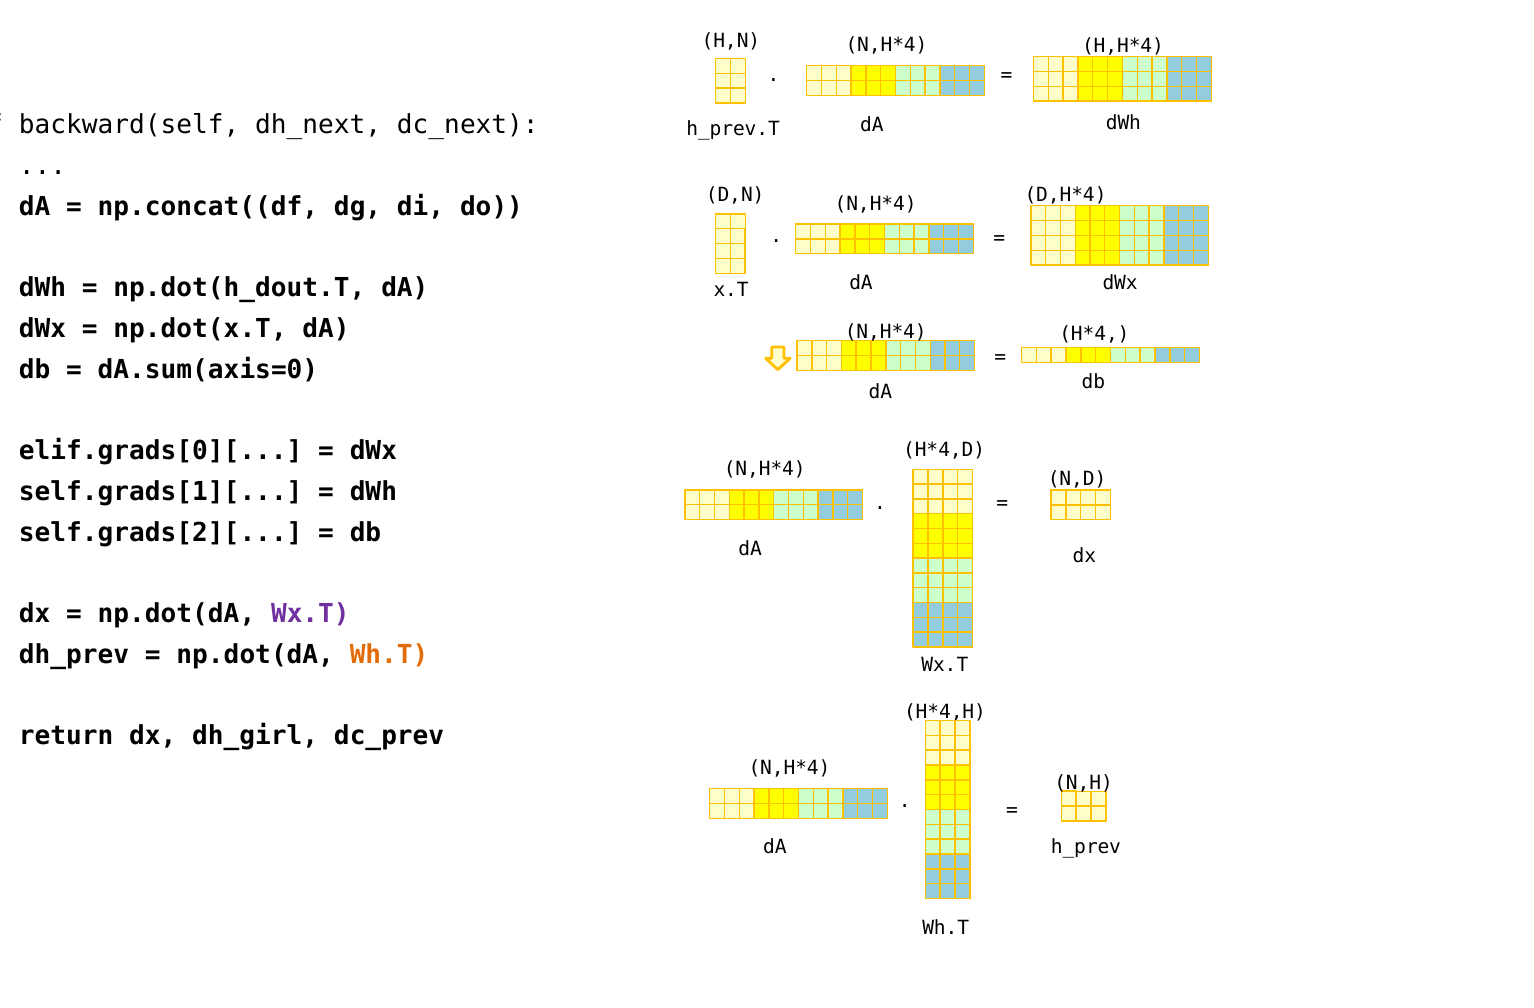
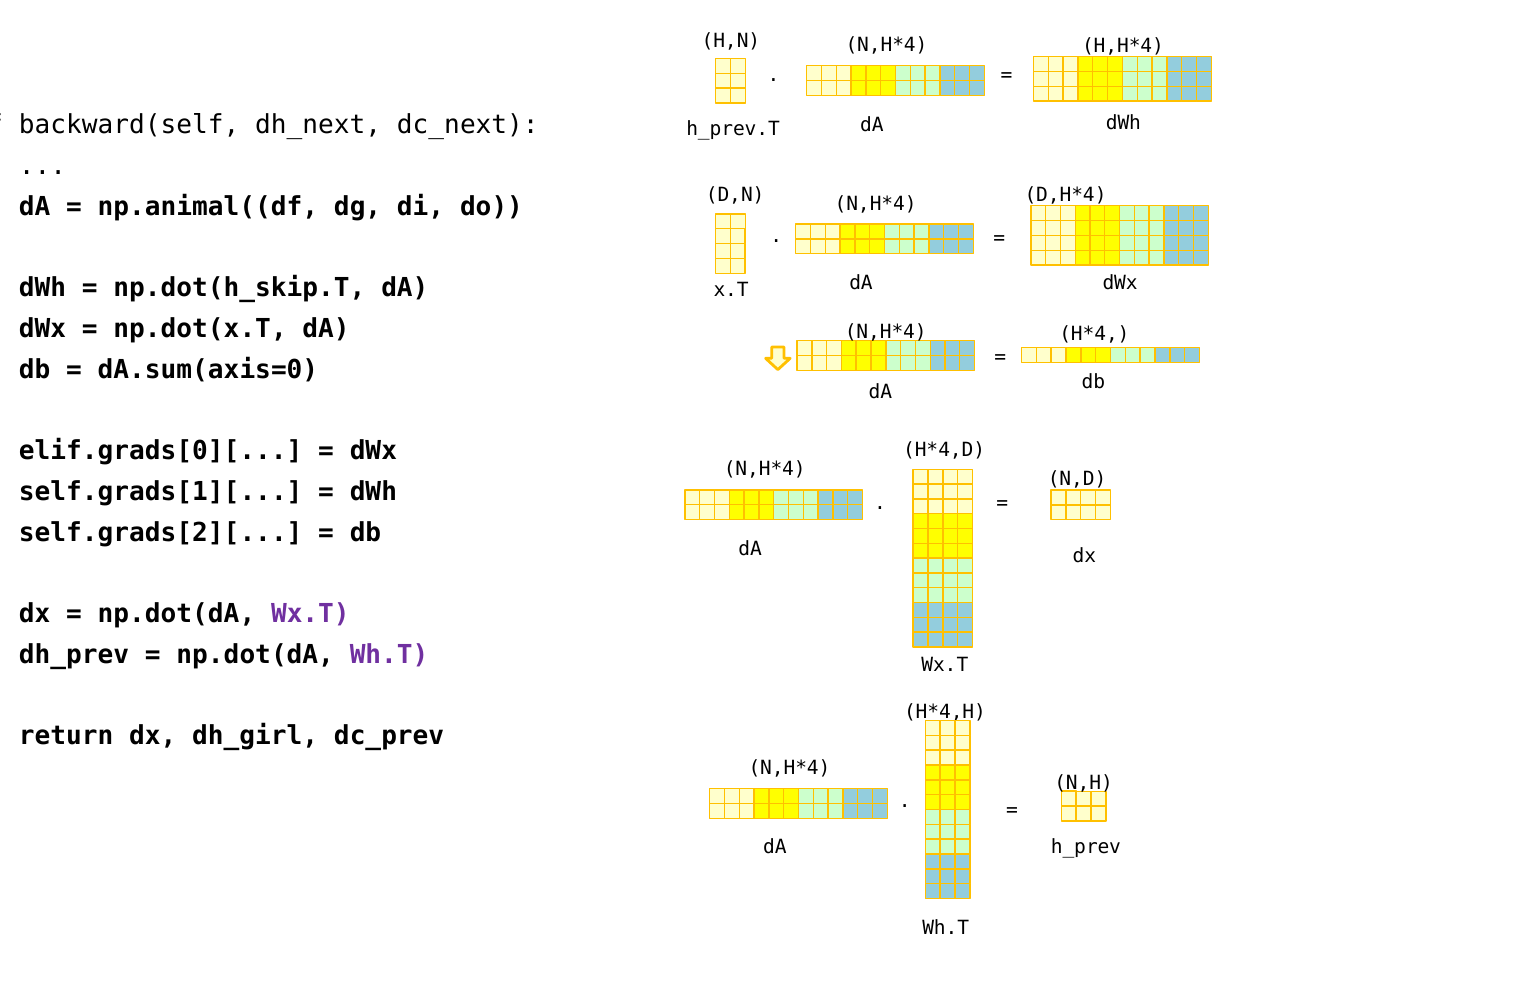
np.concat((df: np.concat((df -> np.animal((df
np.dot(h_dout.T: np.dot(h_dout.T -> np.dot(h_skip.T
Wh.T at (389, 654) colour: orange -> purple
